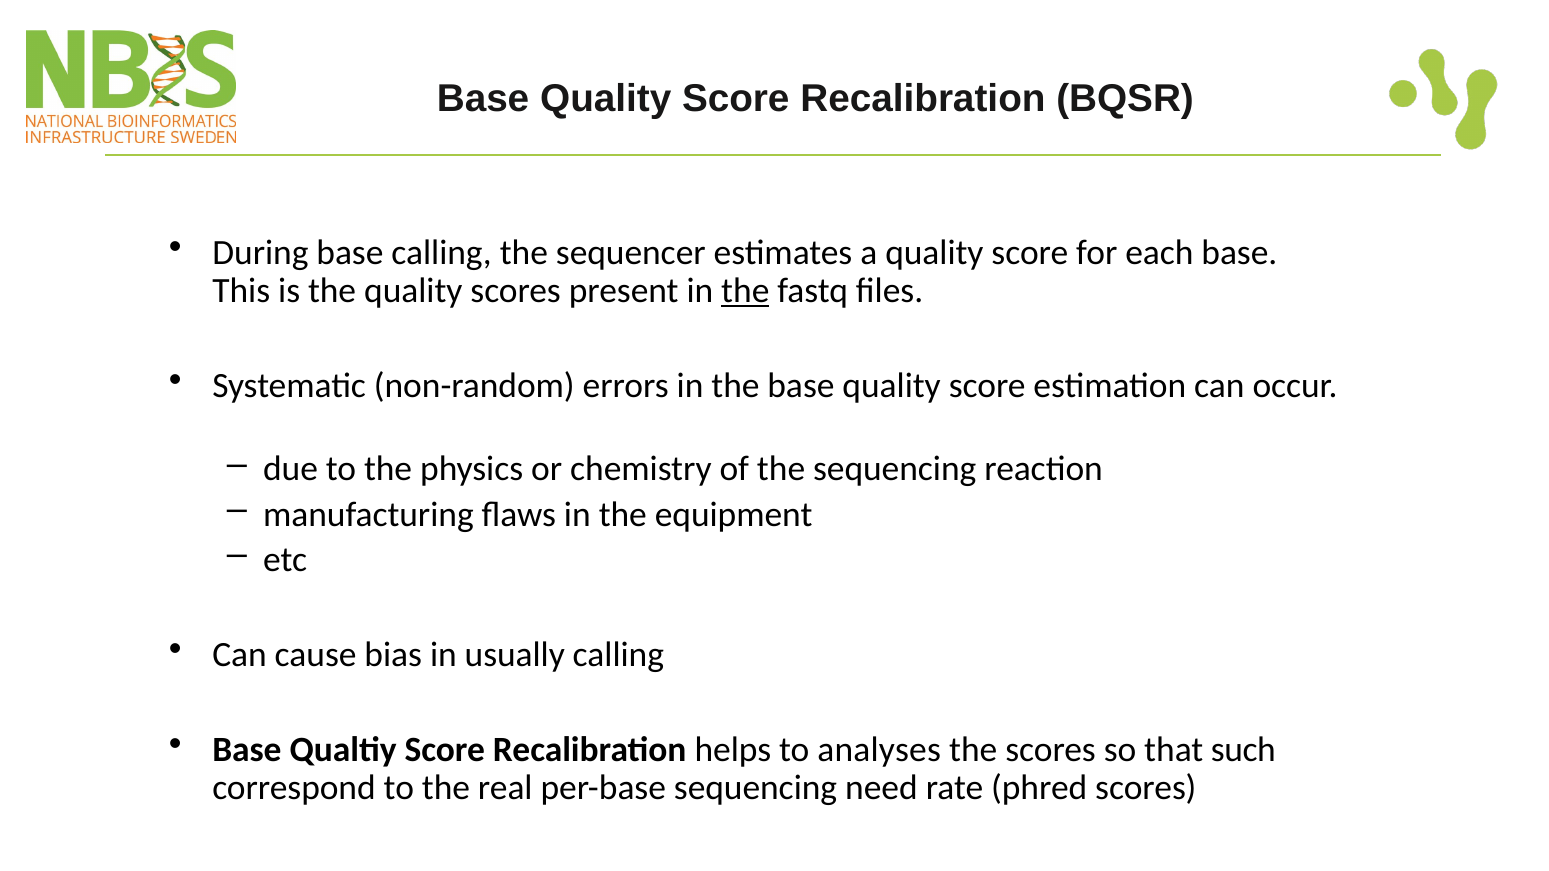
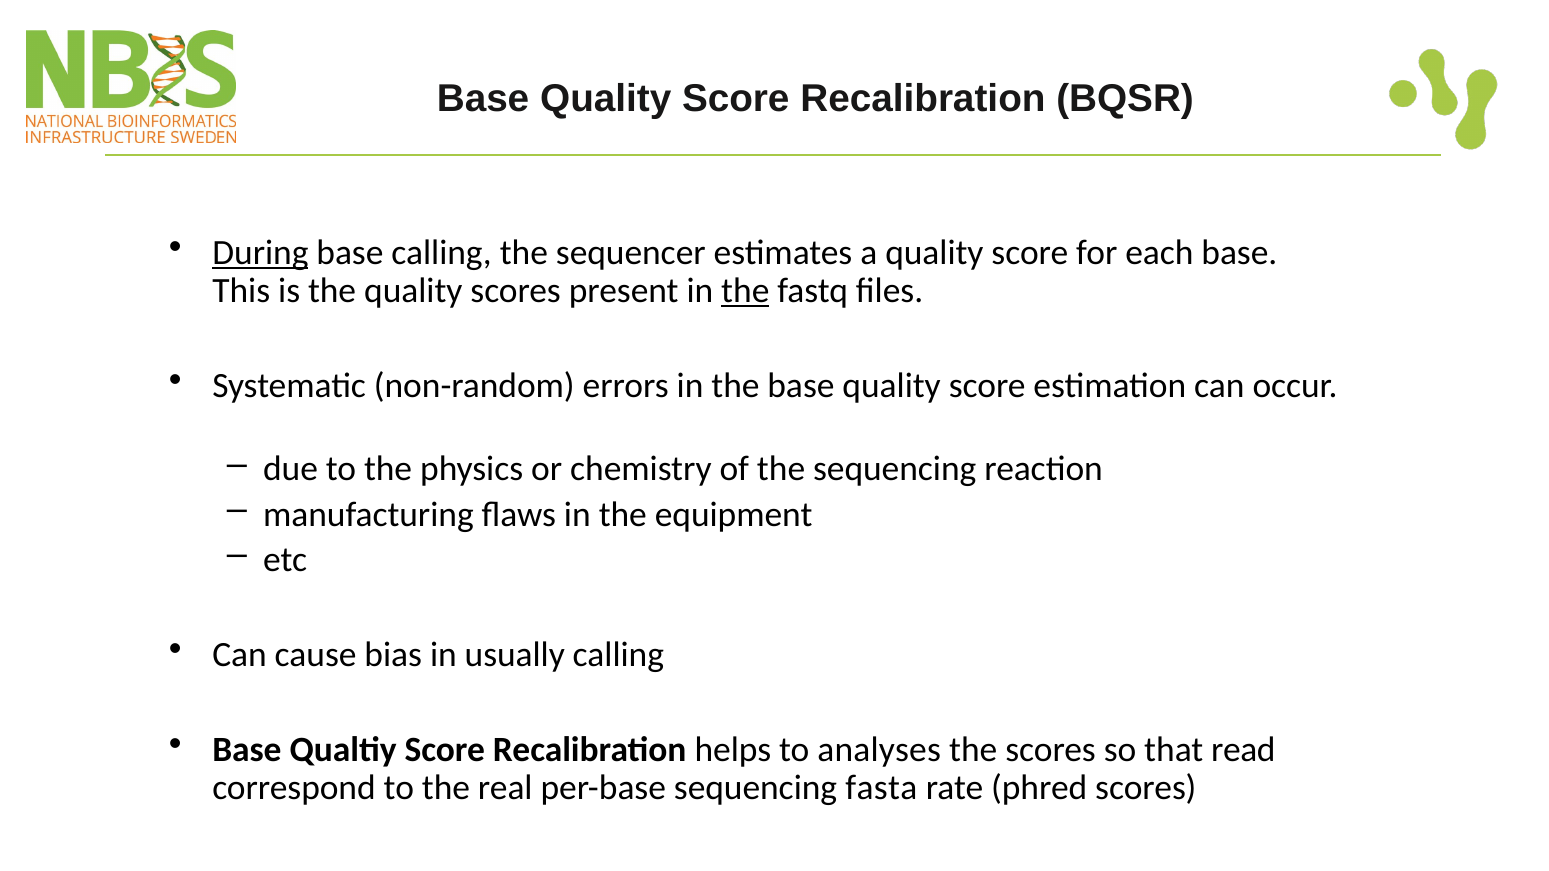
During underline: none -> present
such: such -> read
need: need -> fasta
